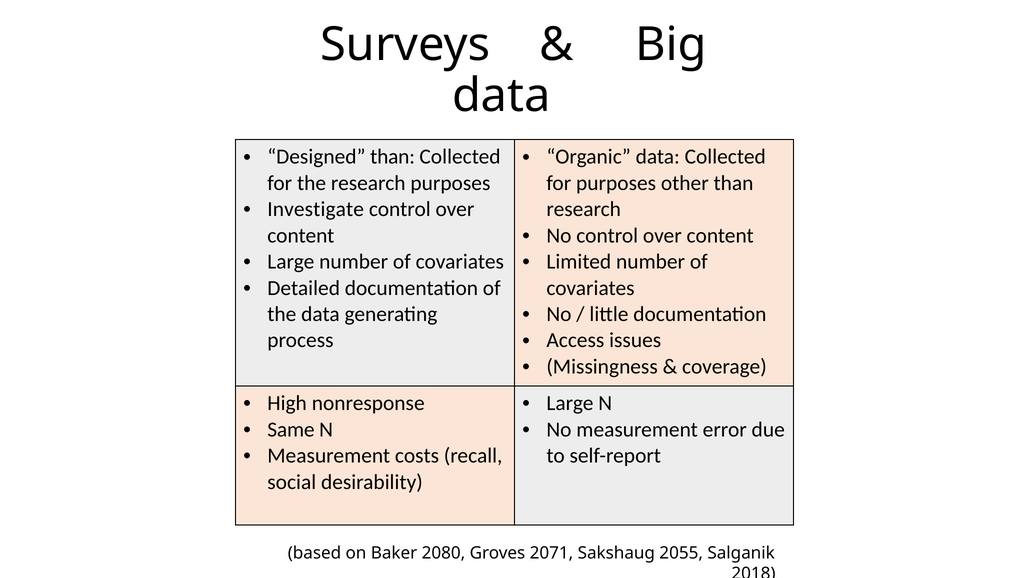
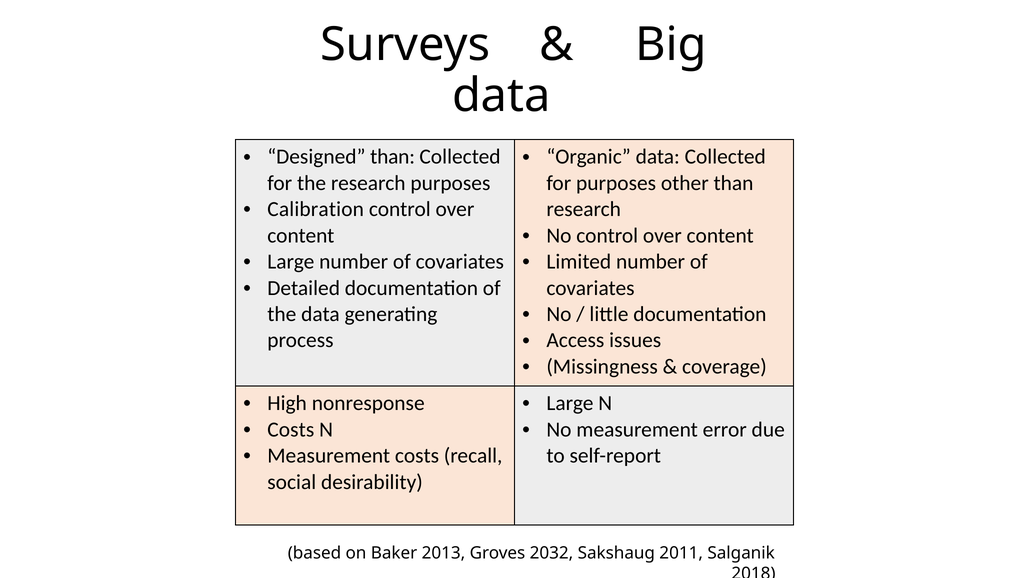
Investigate: Investigate -> Calibration
Same at (291, 429): Same -> Costs
2080: 2080 -> 2013
2071: 2071 -> 2032
2055: 2055 -> 2011
